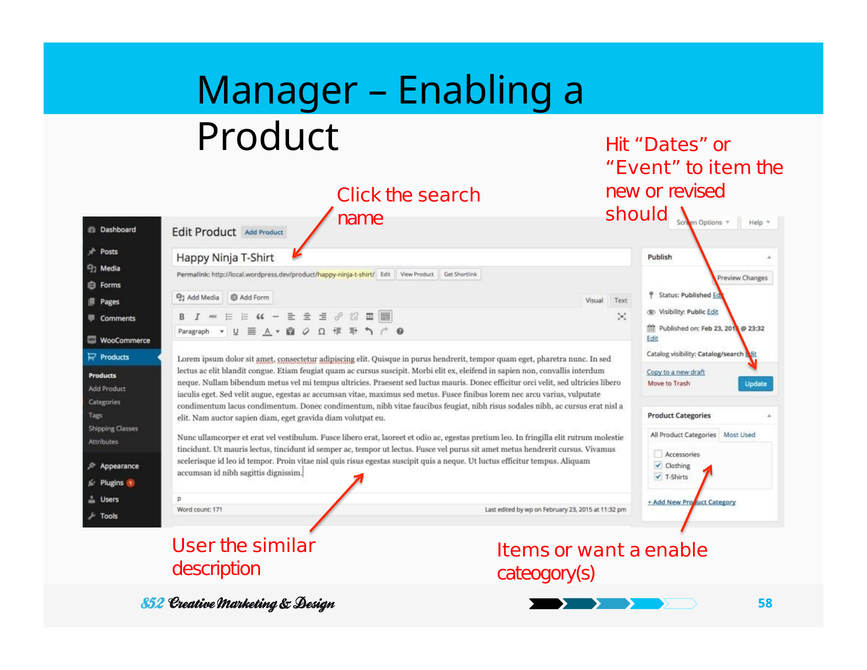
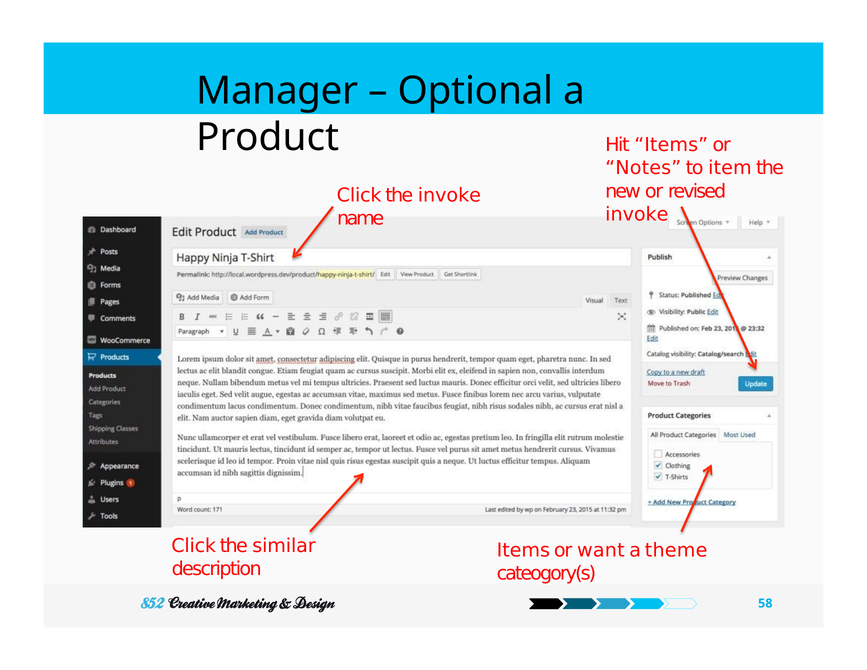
Enabling: Enabling -> Optional
Hit Dates: Dates -> Items
Event: Event -> Notes
the search: search -> invoke
should at (637, 214): should -> invoke
User at (194, 546): User -> Click
enable: enable -> theme
